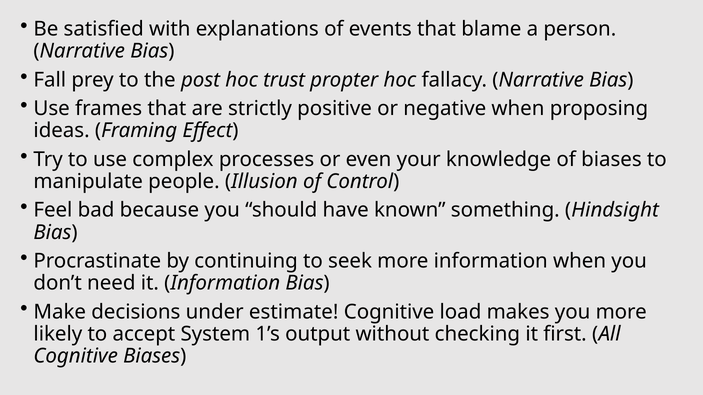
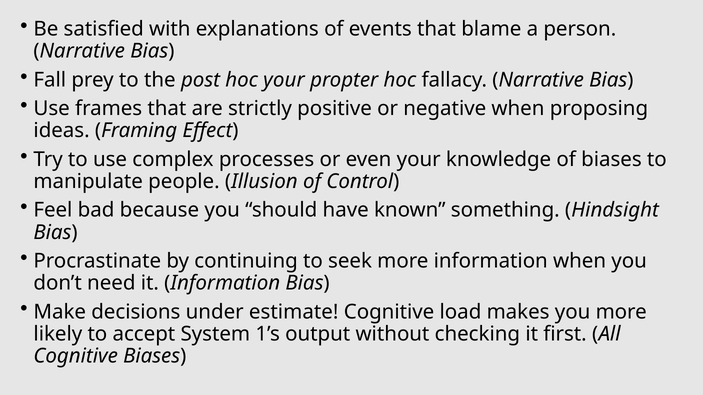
hoc trust: trust -> your
